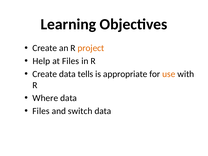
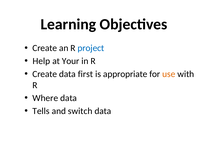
project colour: orange -> blue
at Files: Files -> Your
tells: tells -> first
Files at (41, 111): Files -> Tells
